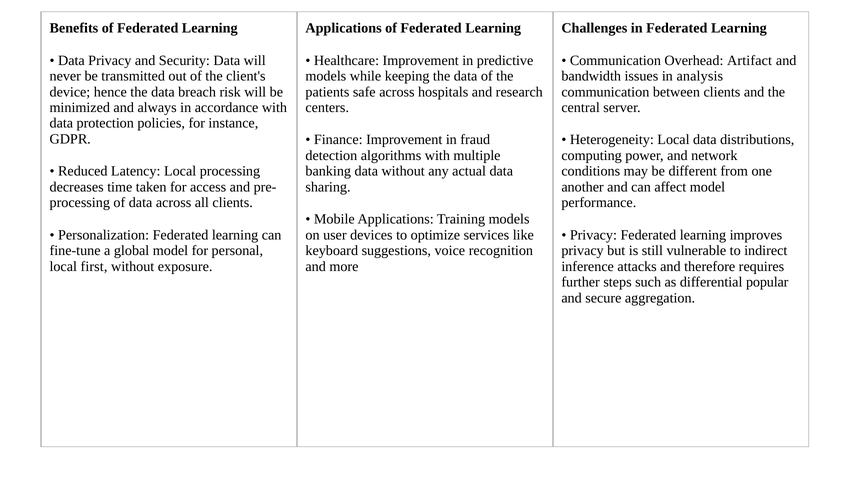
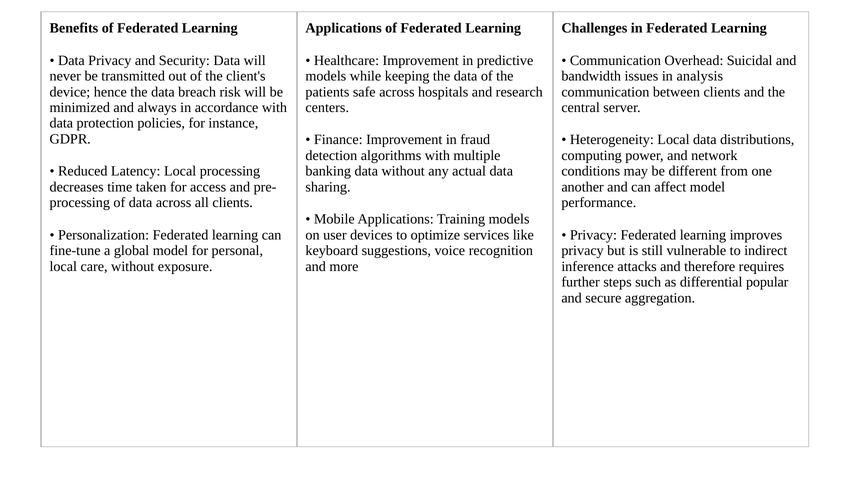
Artifact: Artifact -> Suicidal
first: first -> care
